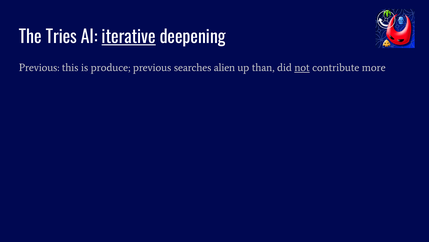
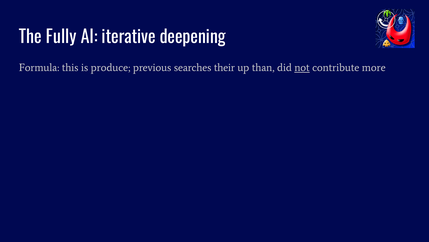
Tries: Tries -> Fully
iterative underline: present -> none
Previous at (39, 67): Previous -> Formula
alien: alien -> their
